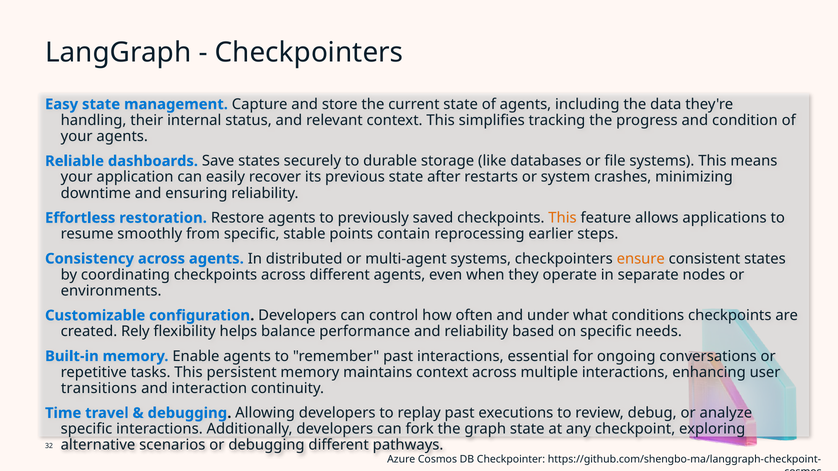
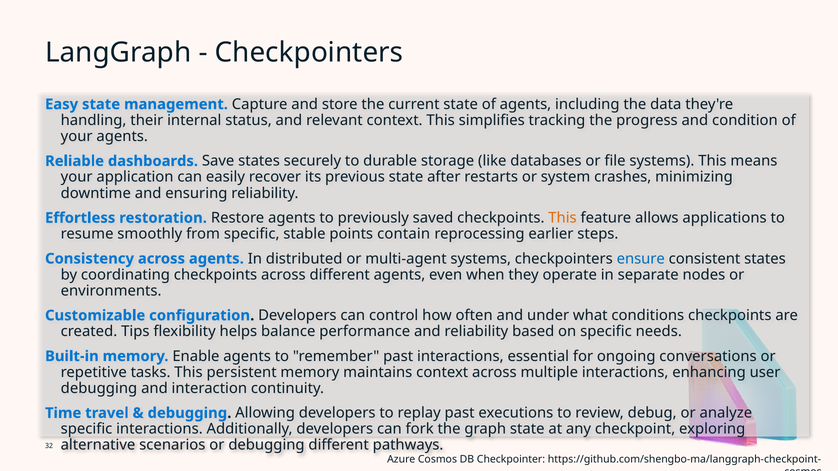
ensure colour: orange -> blue
Rely: Rely -> Tips
transitions at (99, 389): transitions -> debugging
